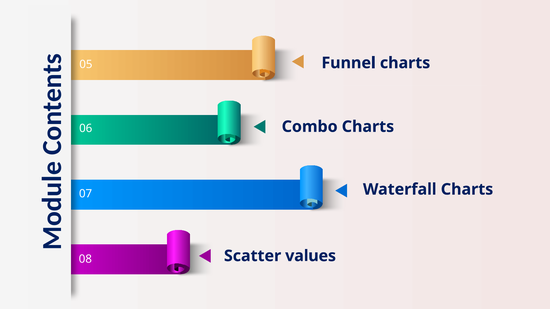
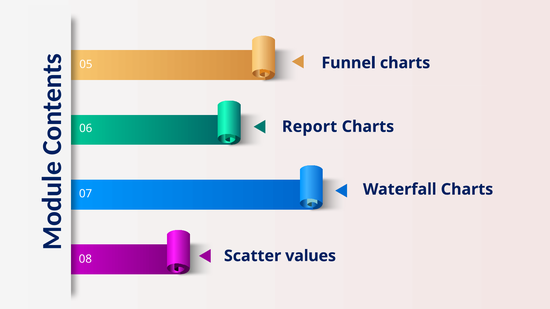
Combo: Combo -> Report
